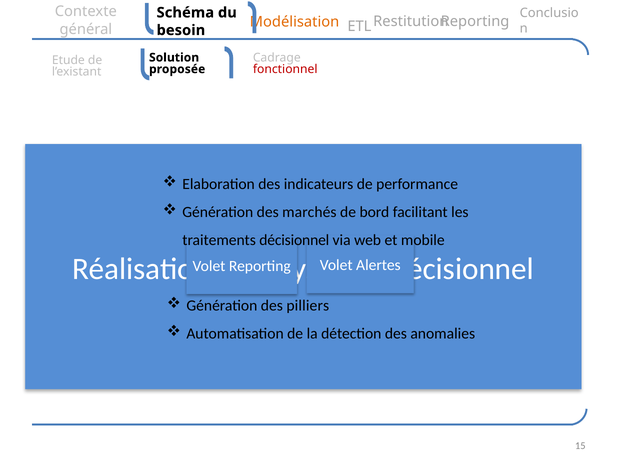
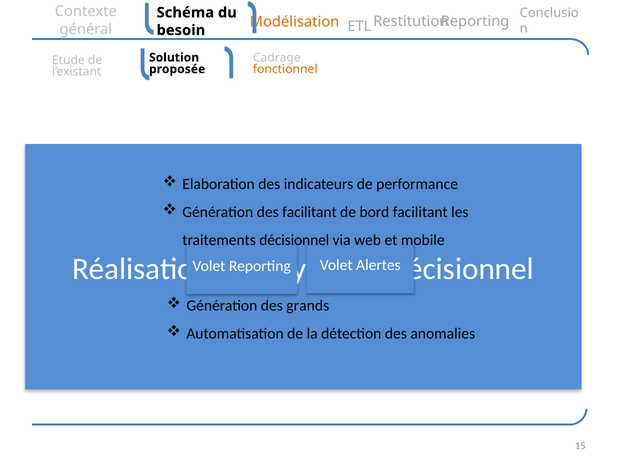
fonctionnel colour: red -> orange
des marchés: marchés -> facilitant
pilliers: pilliers -> grands
